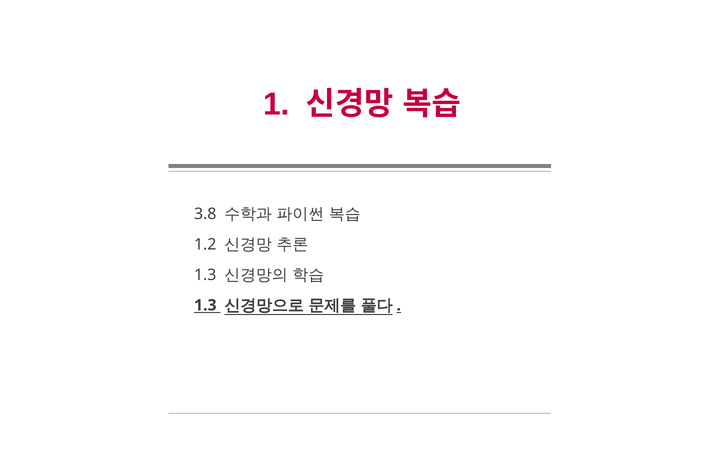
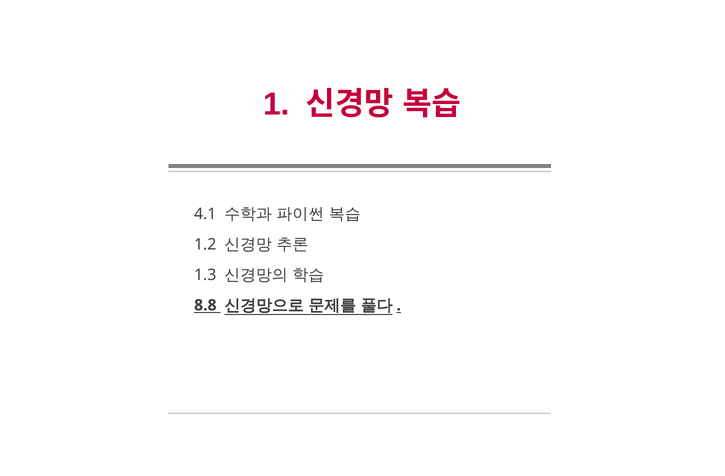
3.8: 3.8 -> 4.1
1.3 at (205, 305): 1.3 -> 8.8
